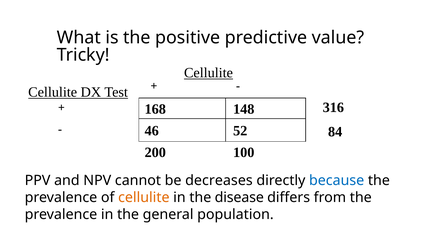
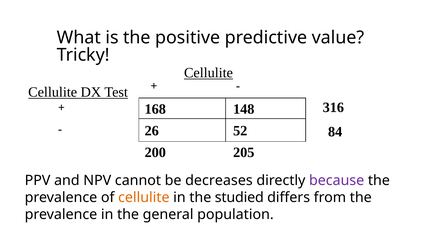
46: 46 -> 26
100: 100 -> 205
because colour: blue -> purple
disease: disease -> studied
